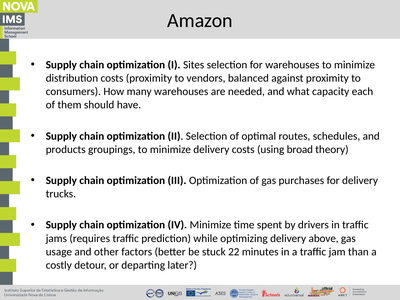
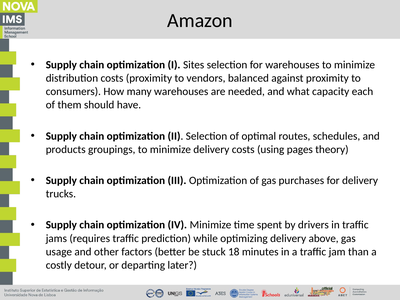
broad: broad -> pages
22: 22 -> 18
